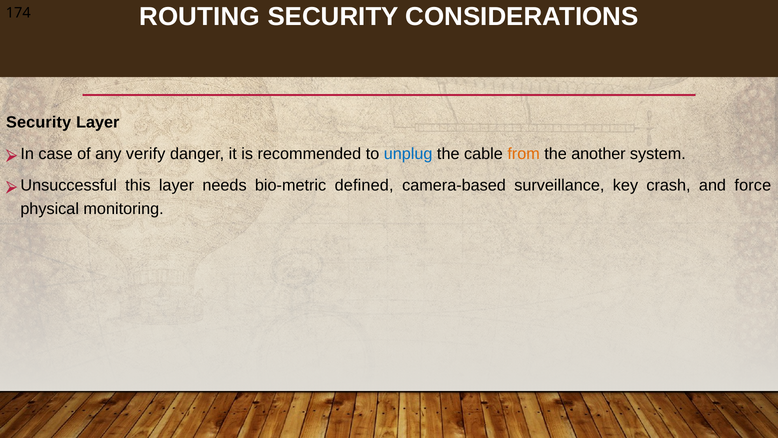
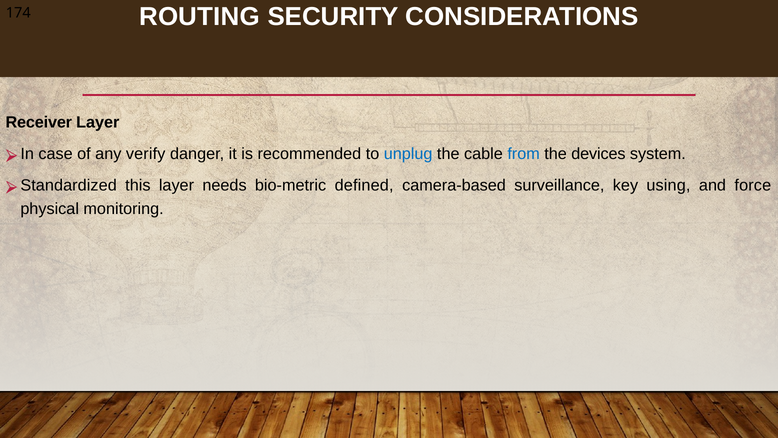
Security at (39, 122): Security -> Receiver
from colour: orange -> blue
another: another -> devices
Unsuccessful: Unsuccessful -> Standardized
crash: crash -> using
